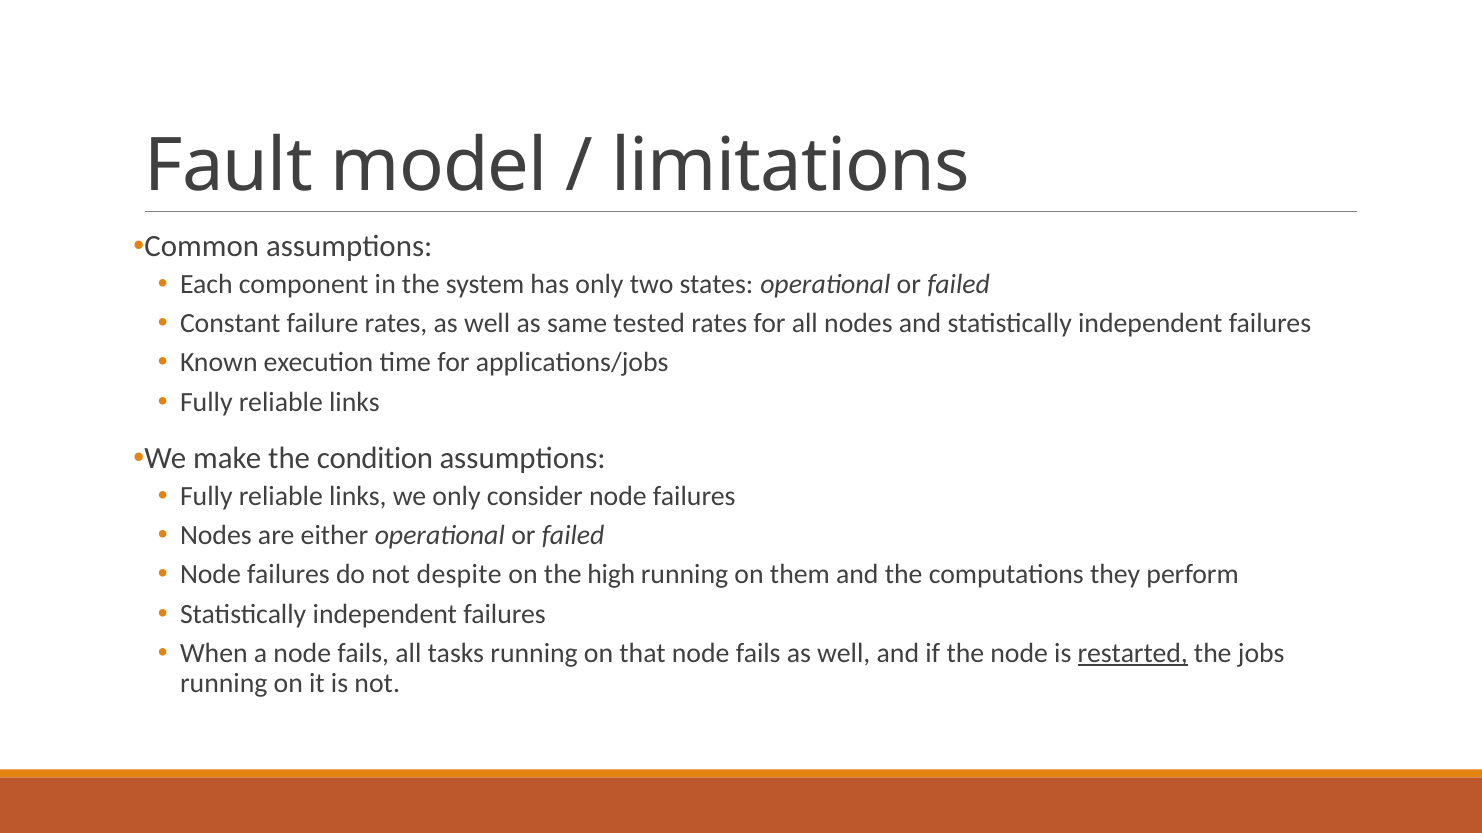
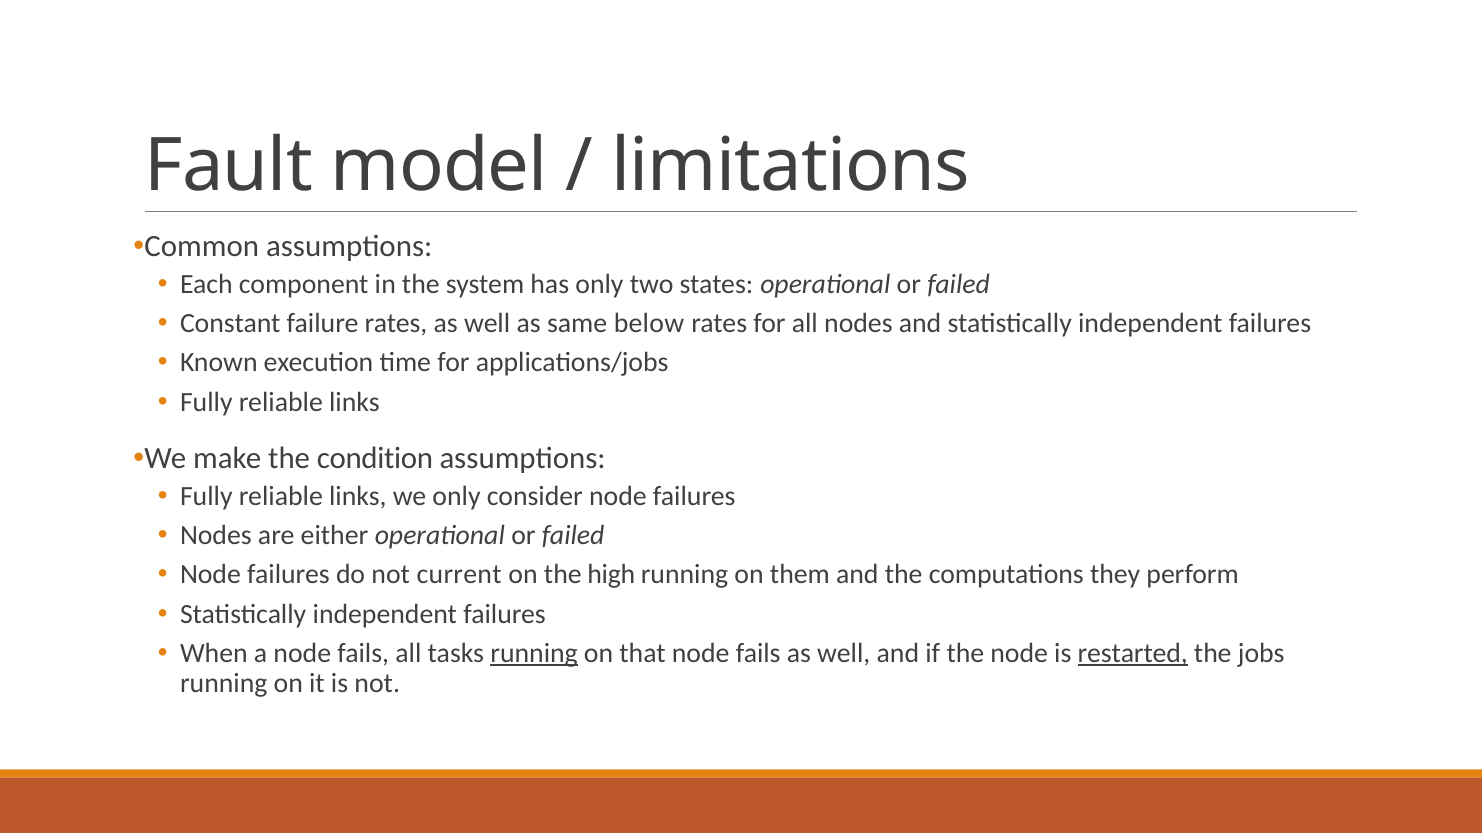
tested: tested -> below
despite: despite -> current
running at (534, 654) underline: none -> present
